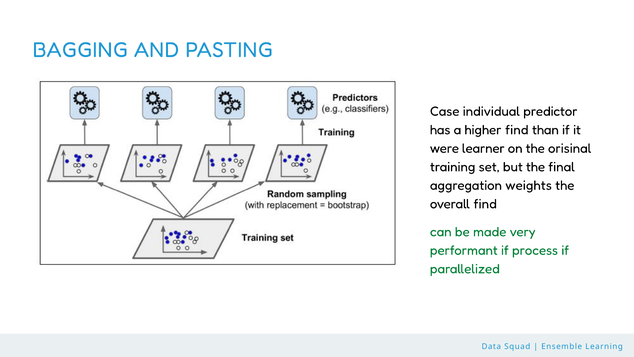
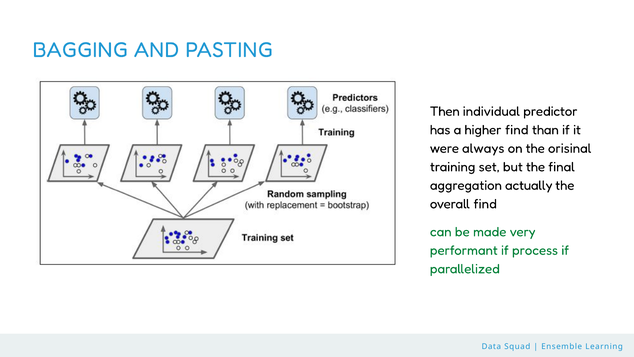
Case: Case -> Then
learner: learner -> always
weights: weights -> actually
